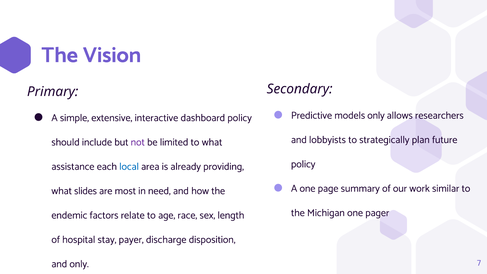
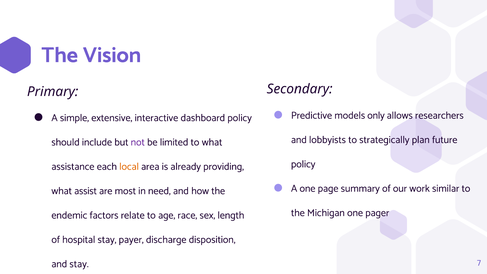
local colour: blue -> orange
slides: slides -> assist
and only: only -> stay
